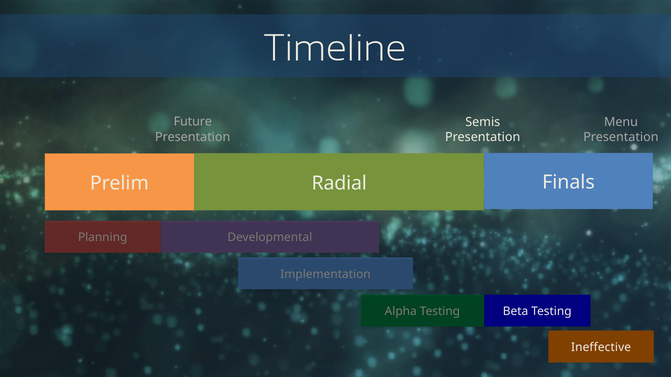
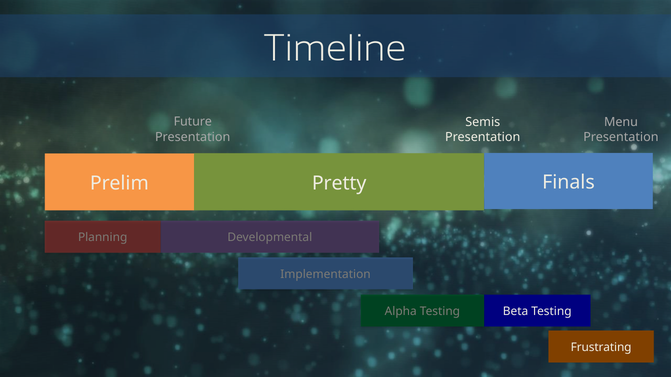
Radial: Radial -> Pretty
Ineffective: Ineffective -> Frustrating
